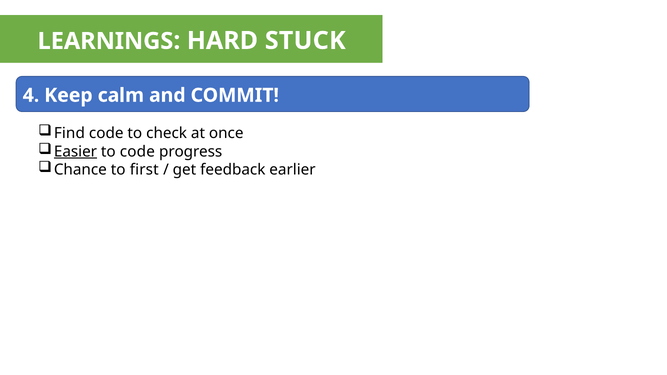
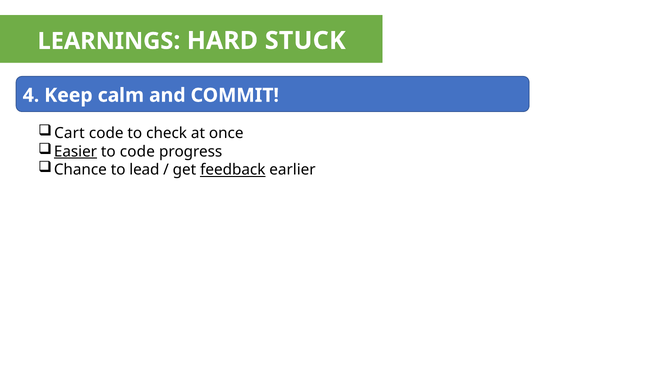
Find: Find -> Cart
first: first -> lead
feedback underline: none -> present
